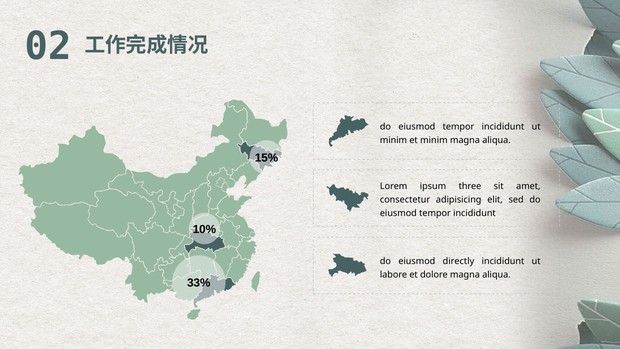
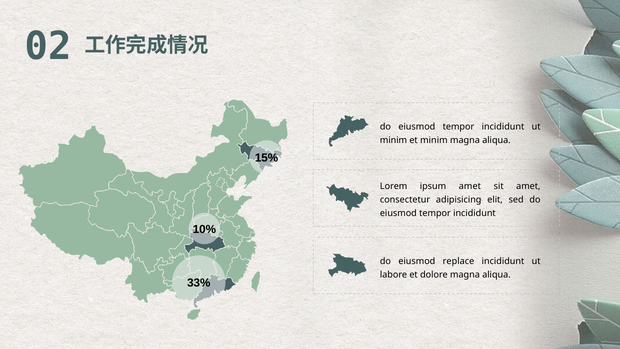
ipsum three: three -> amet
directly: directly -> replace
